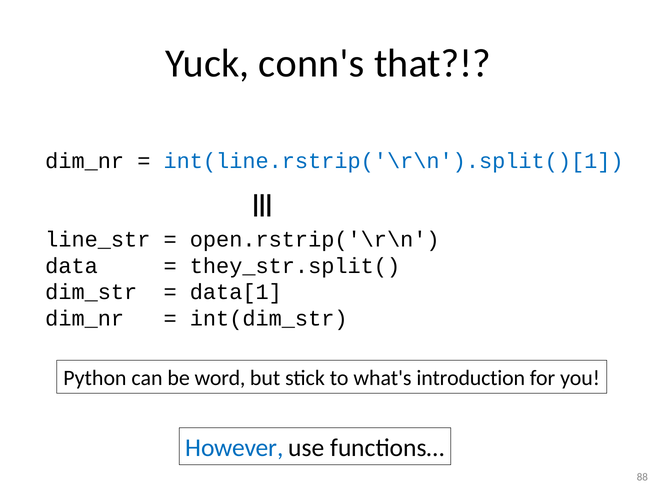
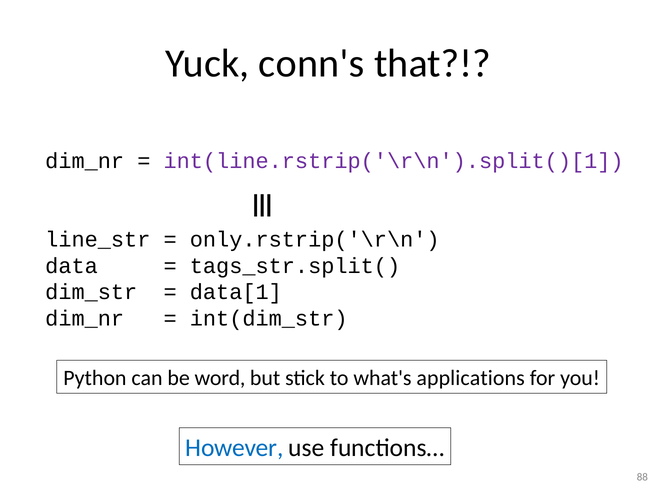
int(line.rstrip('\r\n').split()[1 colour: blue -> purple
open.rstrip('\r\n: open.rstrip('\r\n -> only.rstrip('\r\n
they_str.split(: they_str.split( -> tags_str.split(
introduction: introduction -> applications
